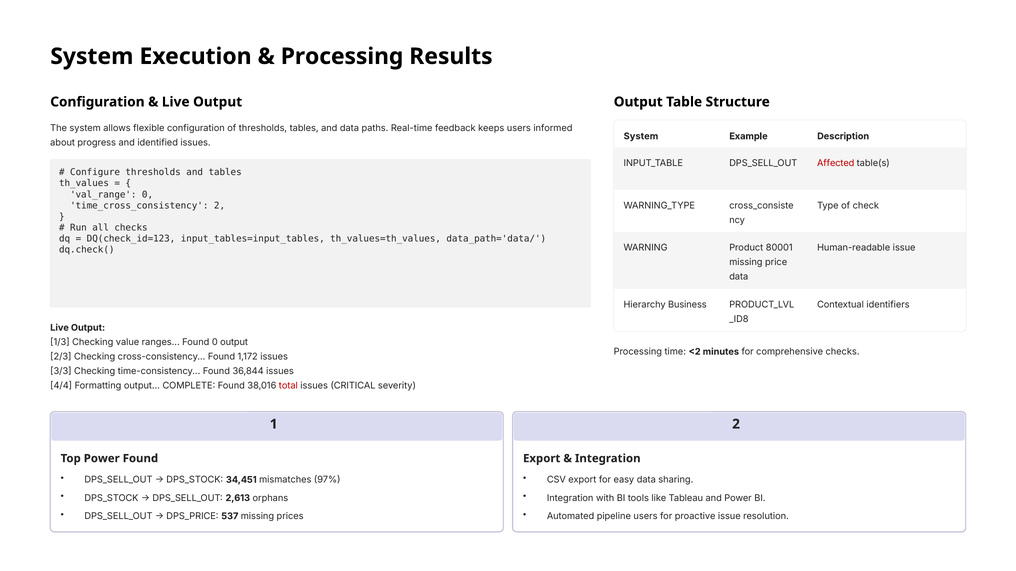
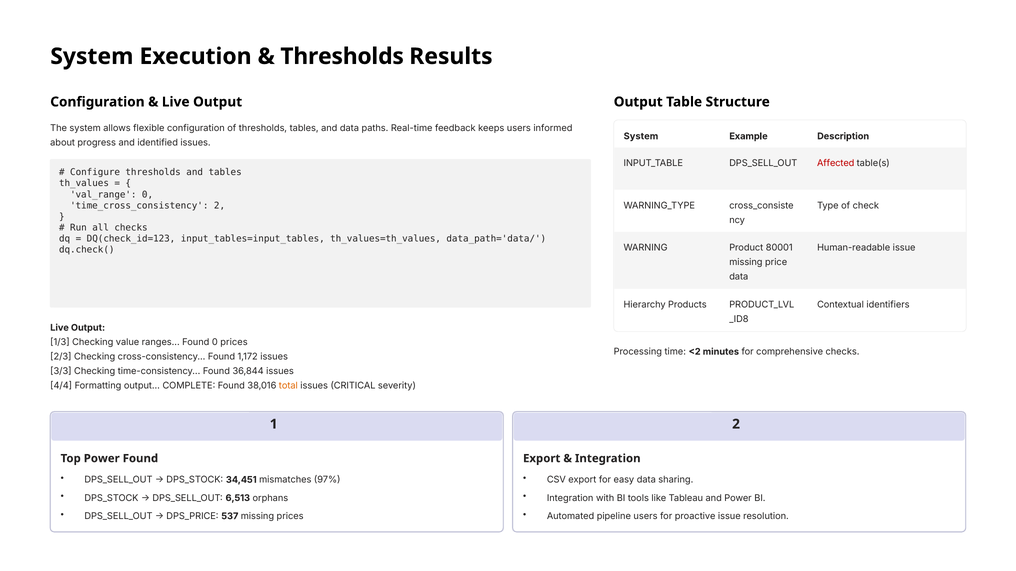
Processing at (342, 56): Processing -> Thresholds
Business: Business -> Products
0 output: output -> prices
total colour: red -> orange
2,613: 2,613 -> 6,513
